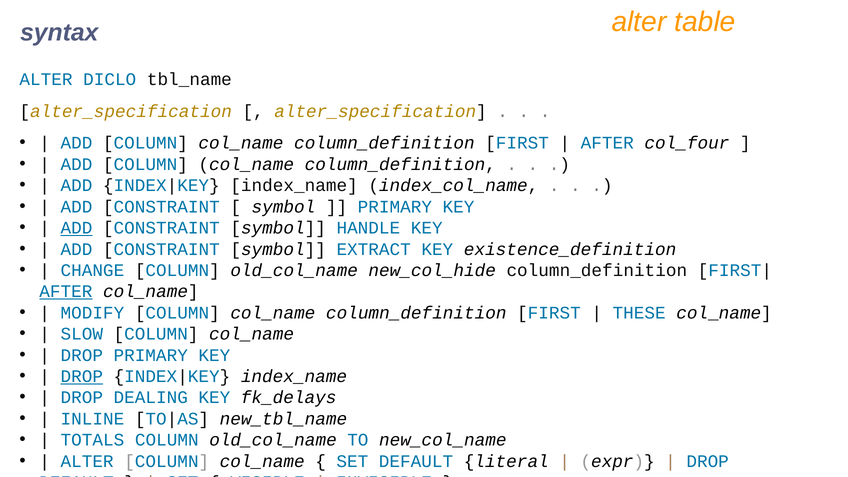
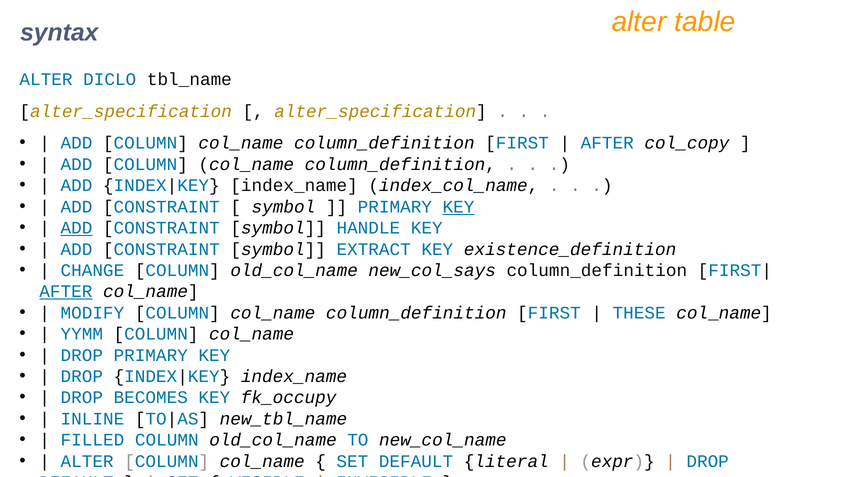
col_four: col_four -> col_copy
KEY at (459, 207) underline: none -> present
new_col_hide: new_col_hide -> new_col_says
SLOW: SLOW -> YYMM
DROP at (82, 376) underline: present -> none
DEALING: DEALING -> BECOMES
fk_delays: fk_delays -> fk_occupy
TOTALS: TOTALS -> FILLED
